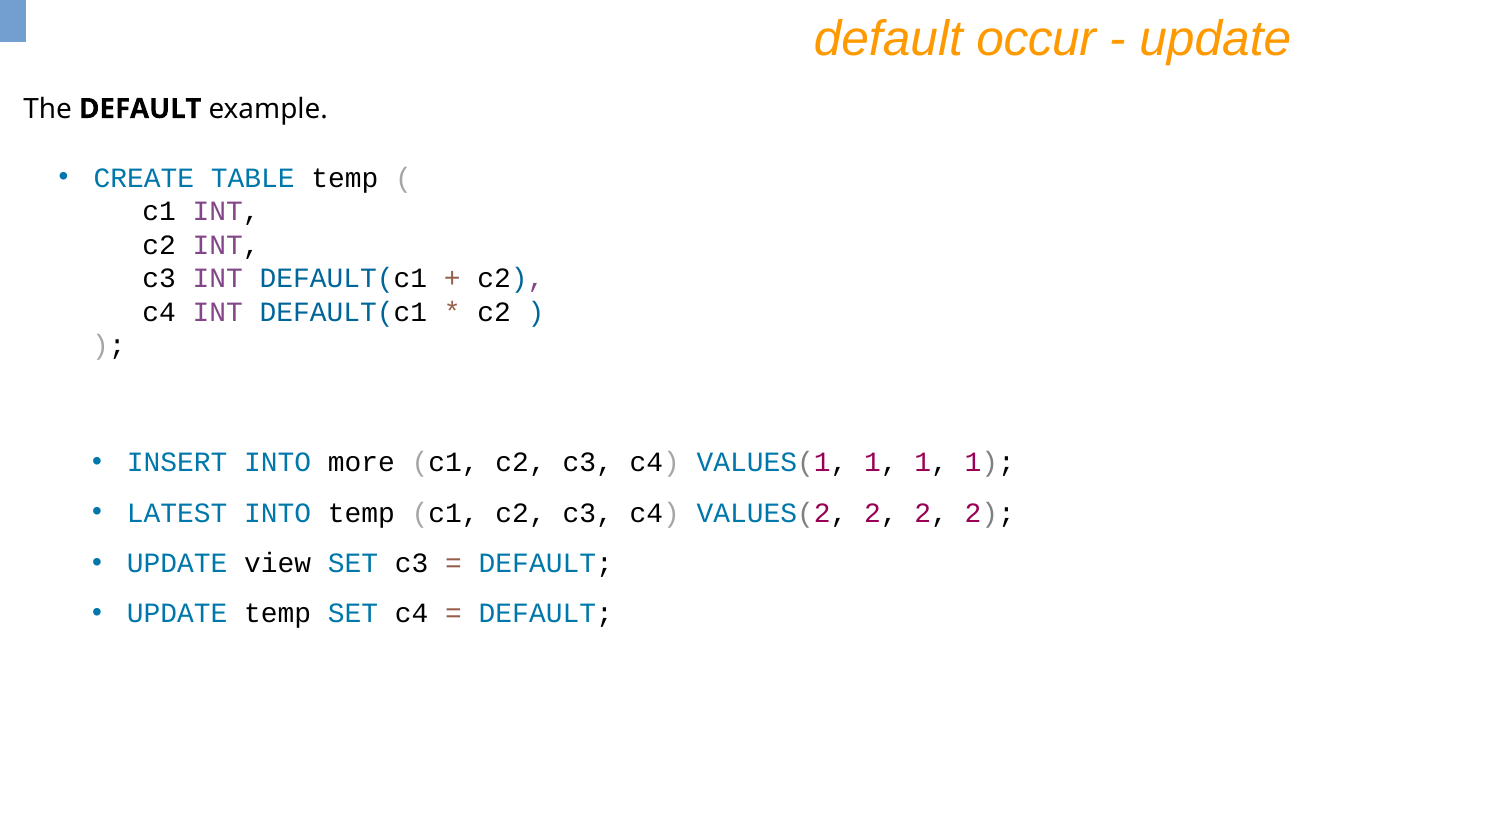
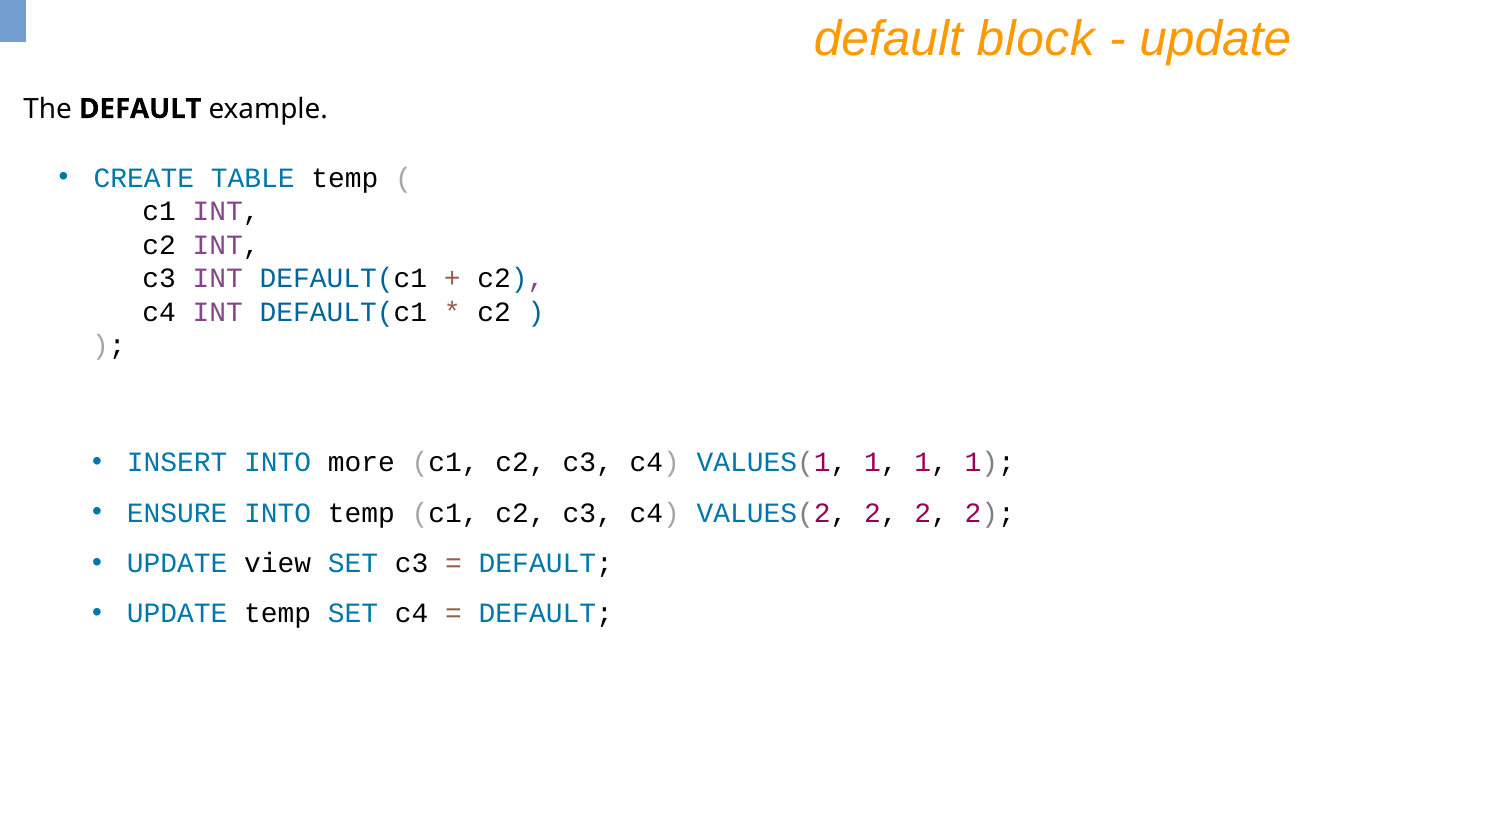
occur: occur -> block
LATEST: LATEST -> ENSURE
